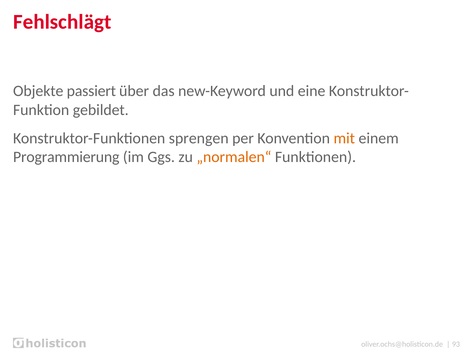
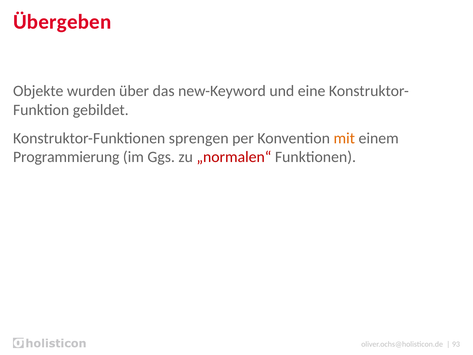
Fehlschlägt: Fehlschlägt -> Übergeben
passiert: passiert -> wurden
„normalen“ colour: orange -> red
